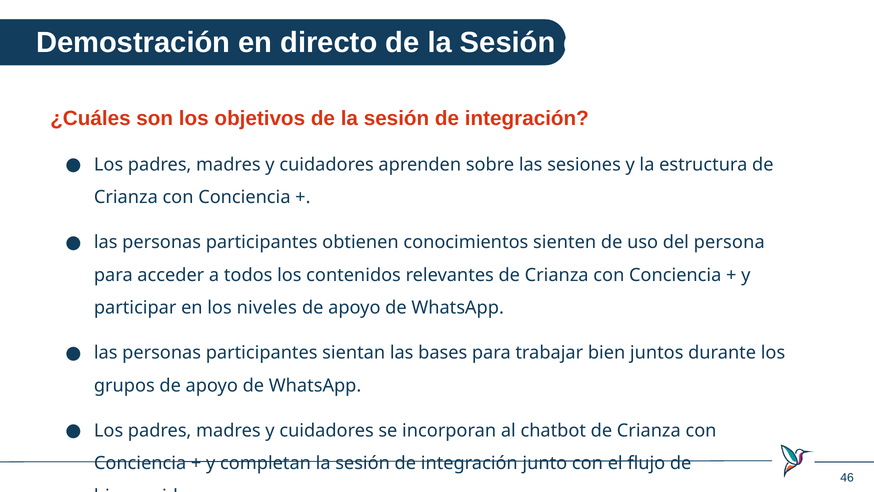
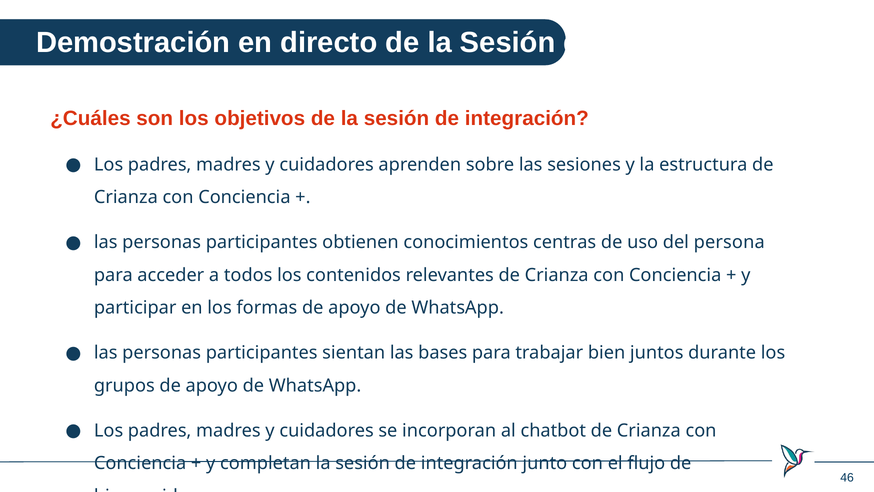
sienten: sienten -> centras
niveles: niveles -> formas
